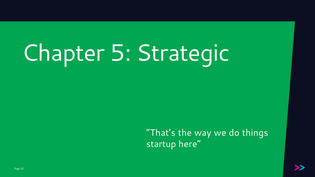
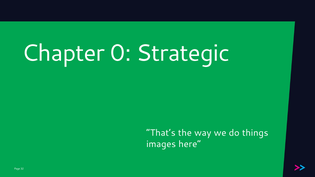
5: 5 -> 0
startup: startup -> images
